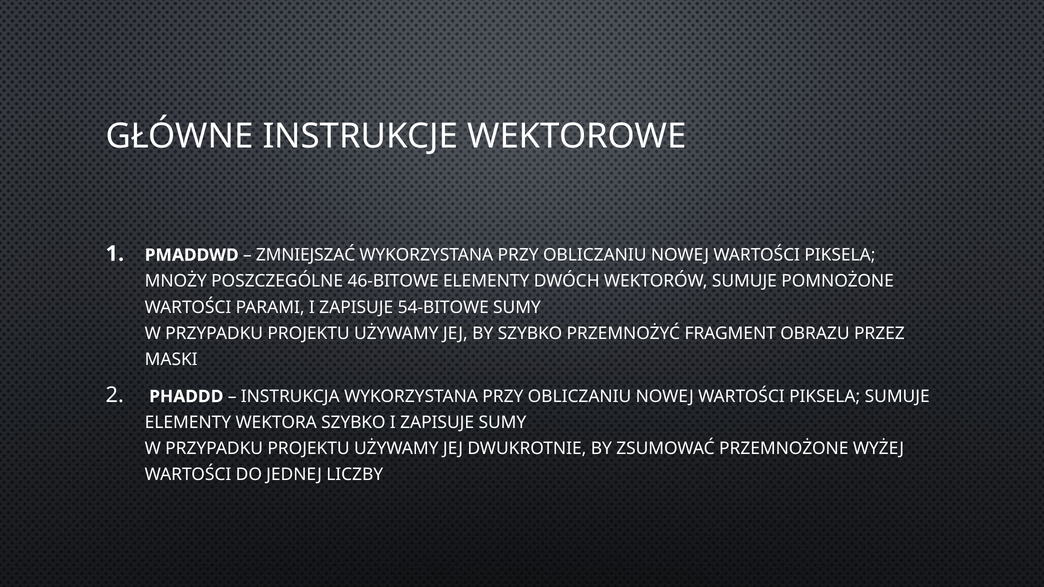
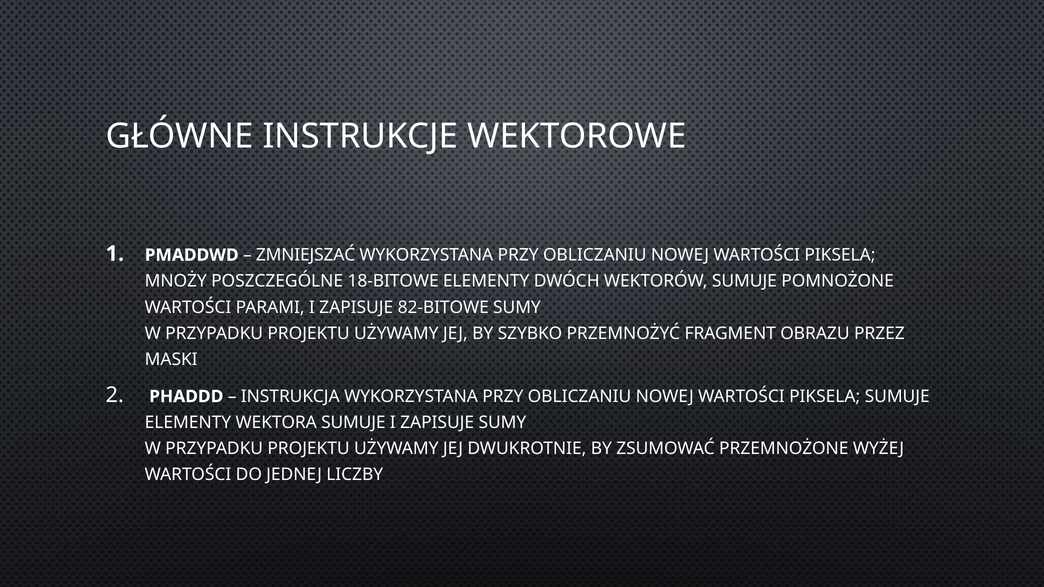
46-BITOWE: 46-BITOWE -> 18-BITOWE
54-BITOWE: 54-BITOWE -> 82-BITOWE
WEKTORA SZYBKO: SZYBKO -> SUMUJE
